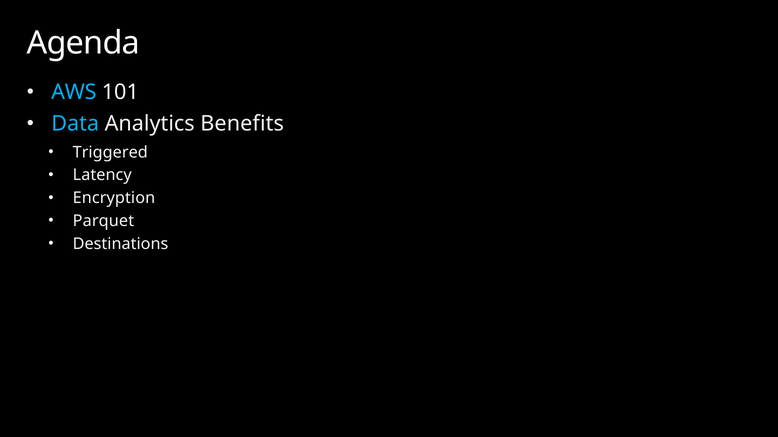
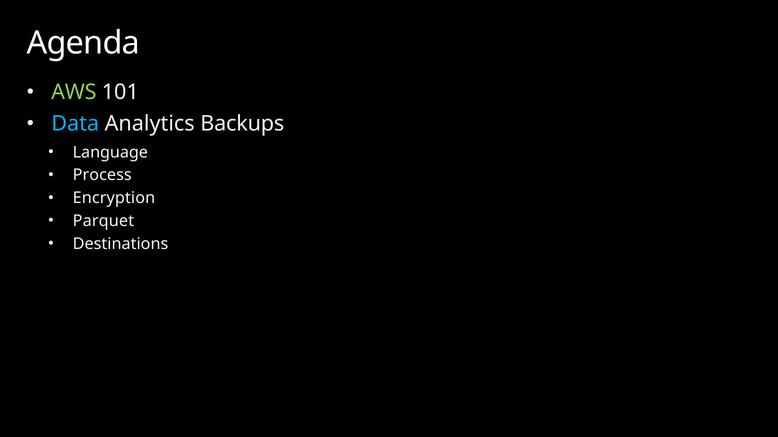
AWS colour: light blue -> light green
Benefits: Benefits -> Backups
Triggered: Triggered -> Language
Latency: Latency -> Process
